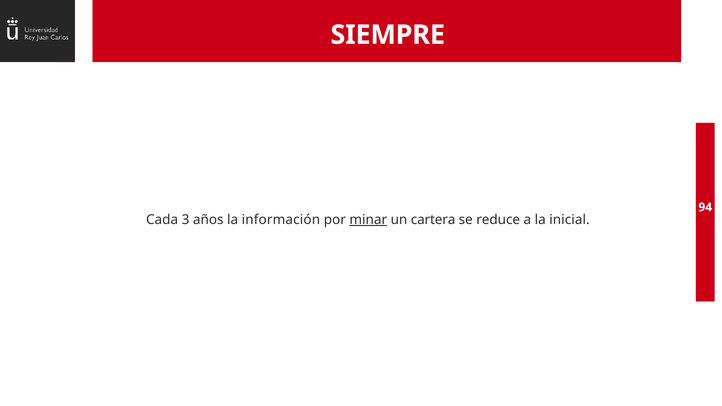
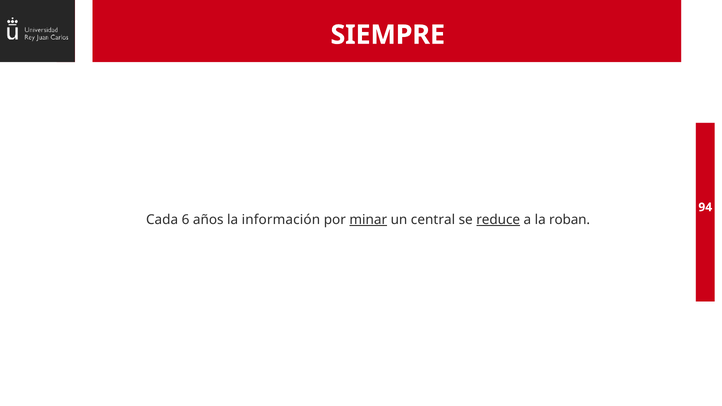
3: 3 -> 6
cartera: cartera -> central
reduce underline: none -> present
inicial: inicial -> roban
